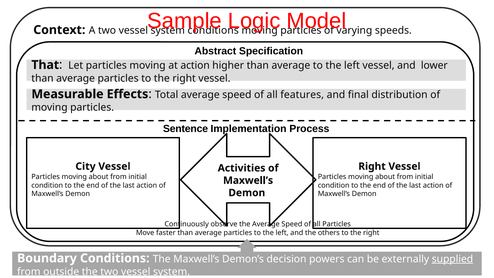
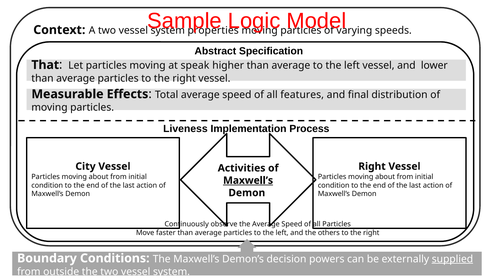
conditions at (213, 31): conditions -> properties
at action: action -> speak
Sentence: Sentence -> Liveness
Maxwell’s at (248, 180) underline: none -> present
